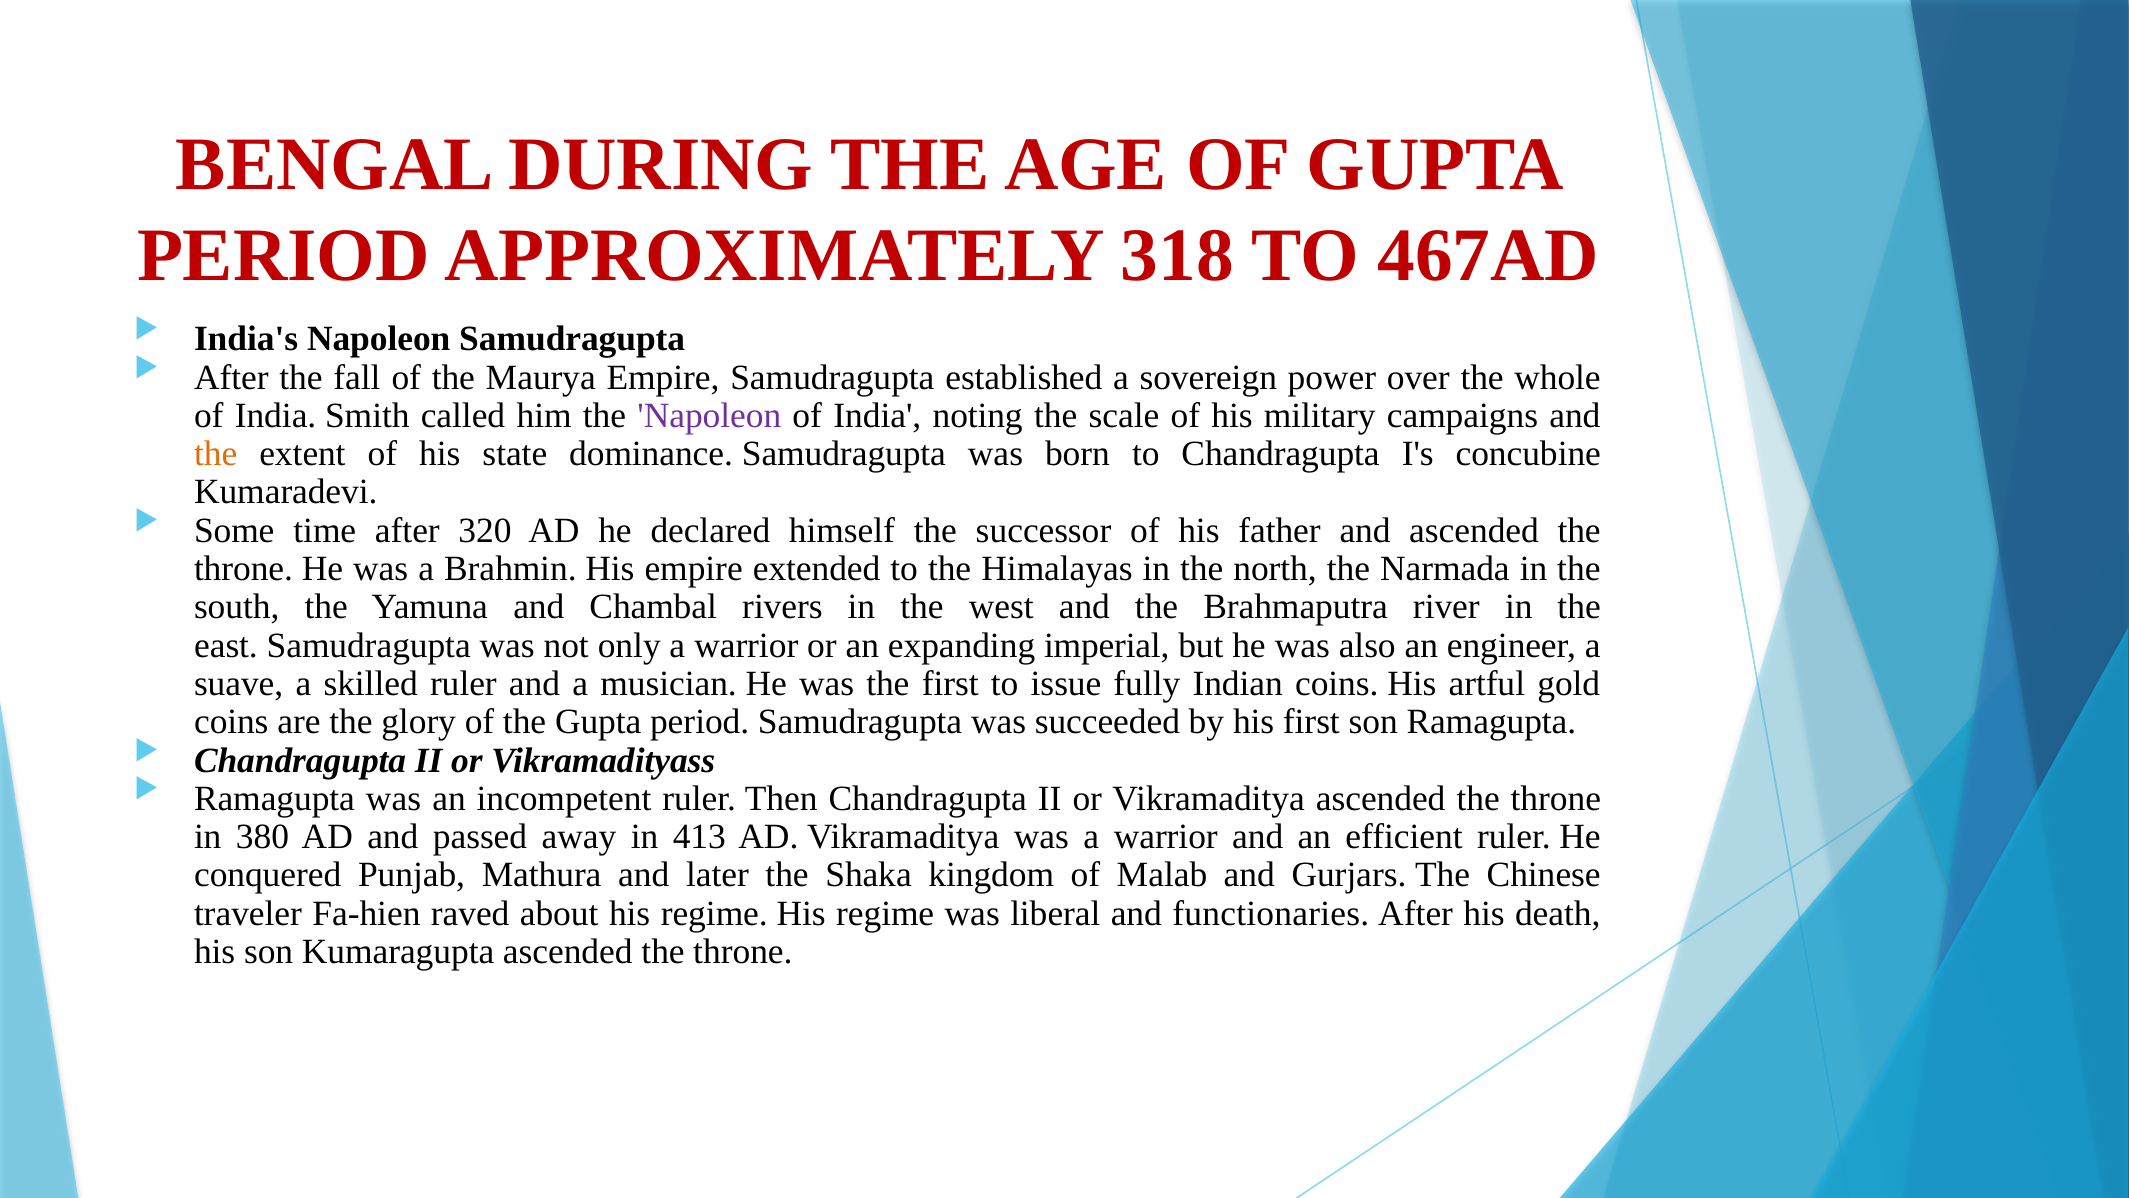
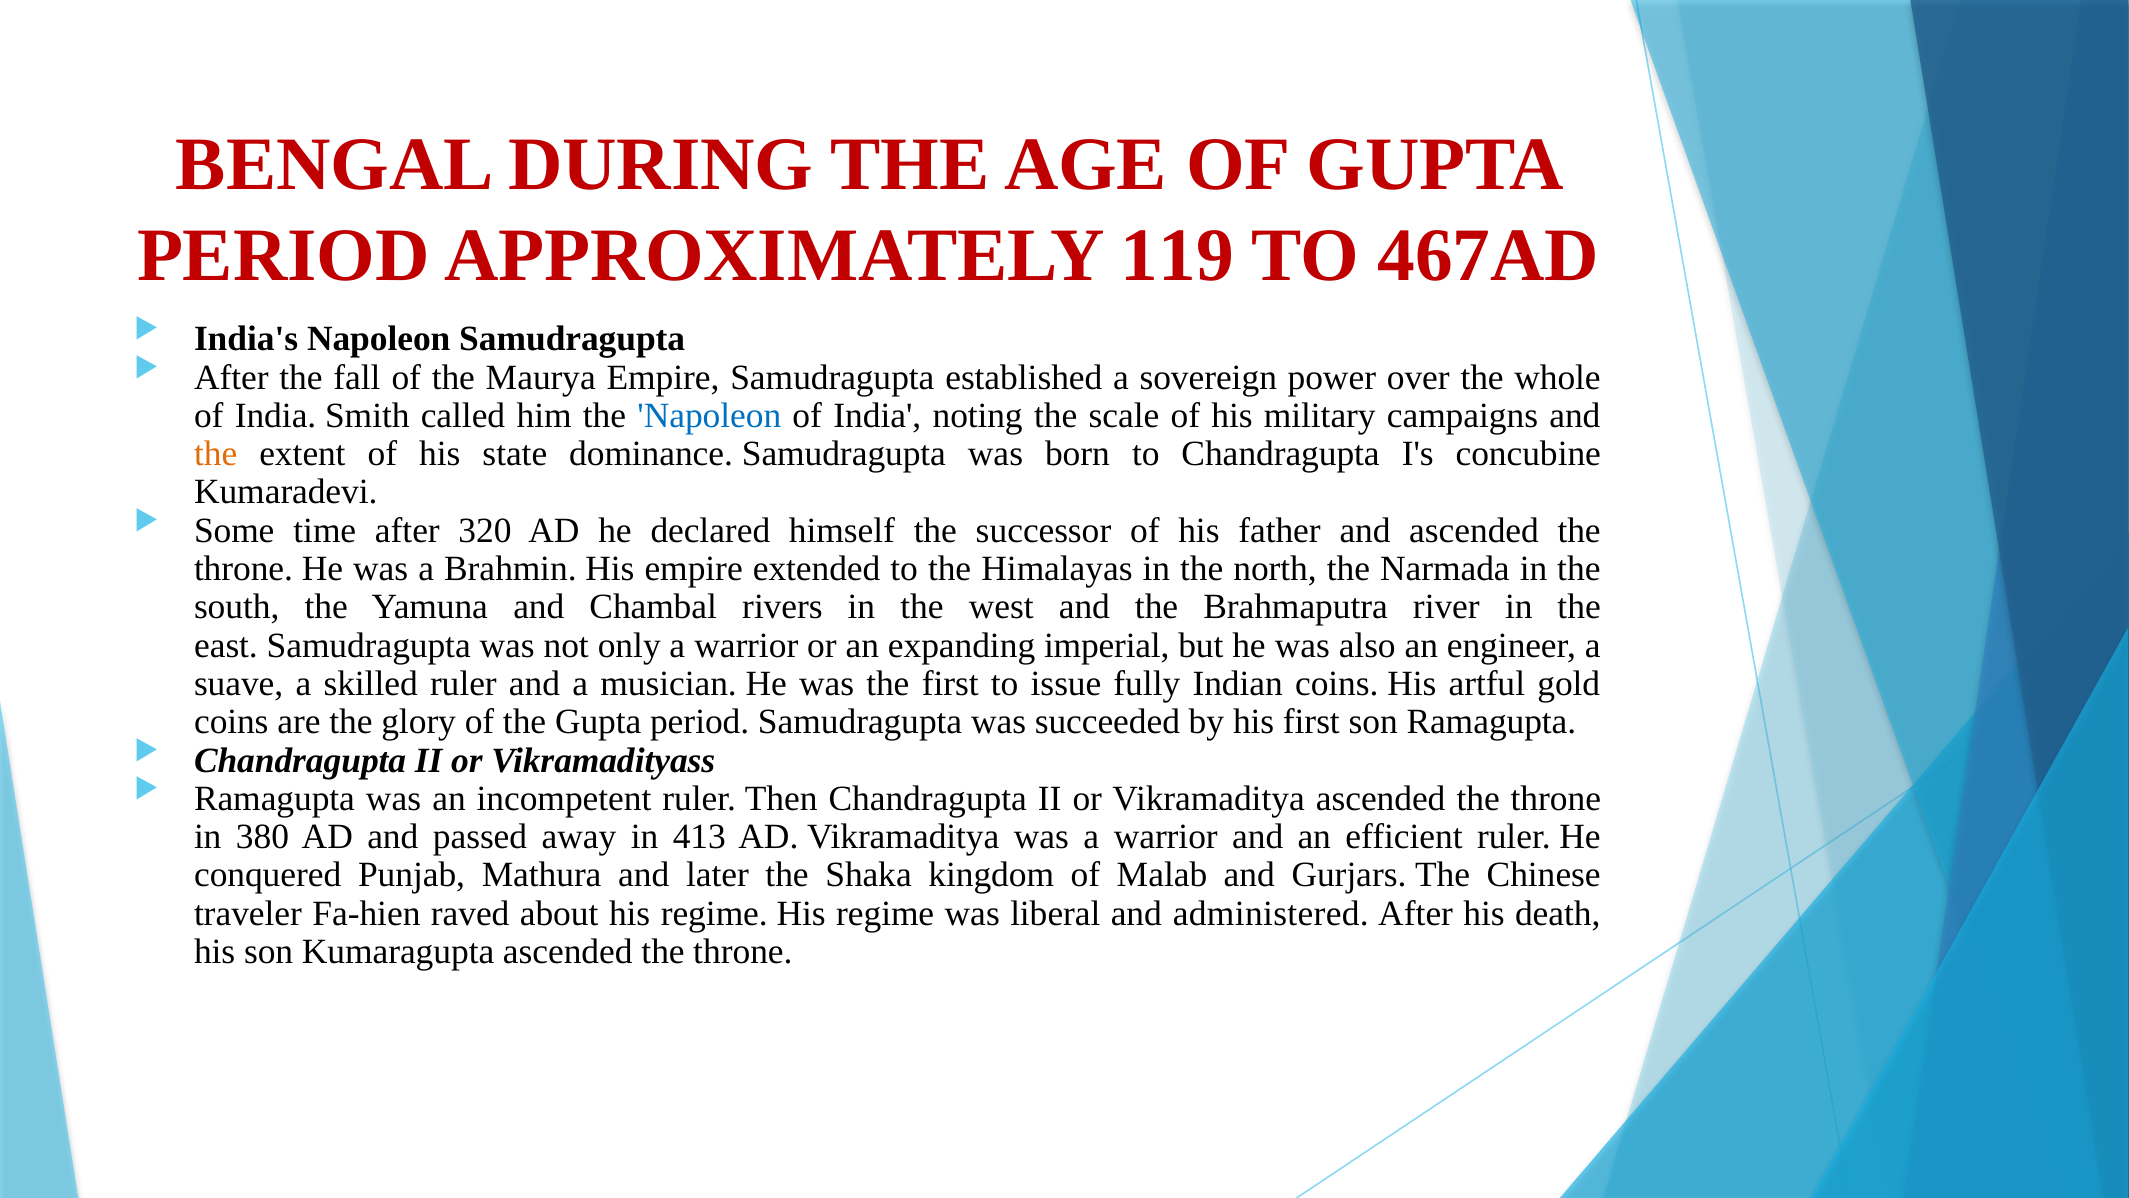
318: 318 -> 119
Napoleon at (709, 415) colour: purple -> blue
functionaries: functionaries -> administered
